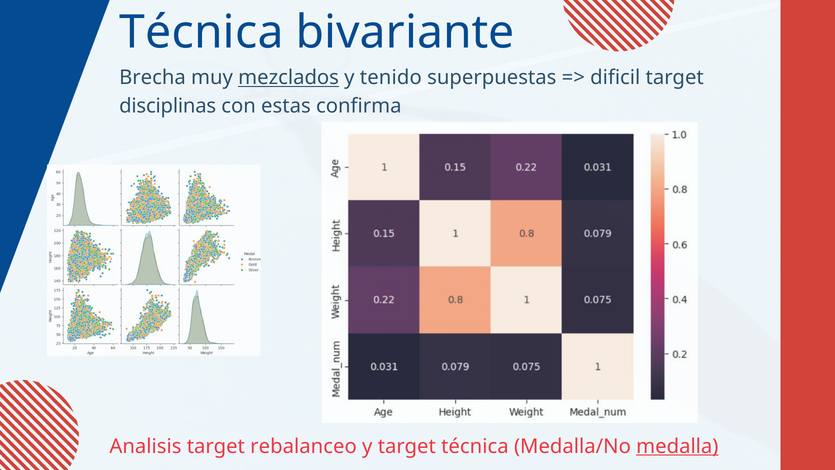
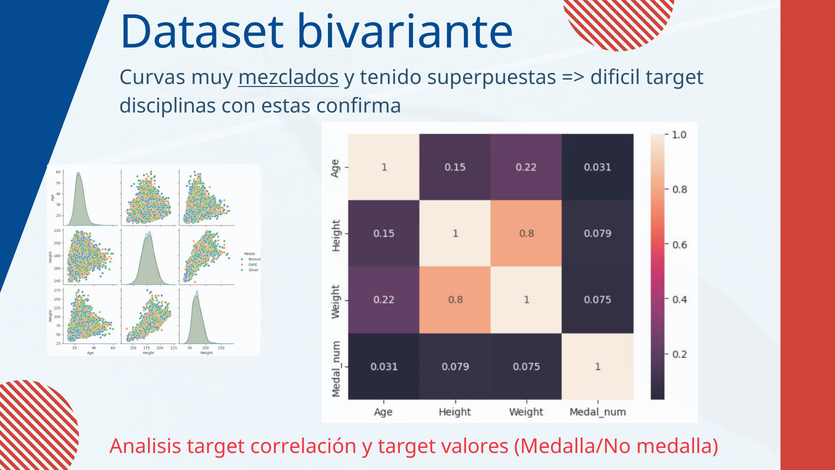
Técnica at (201, 33): Técnica -> Dataset
Brecha: Brecha -> Curvas
rebalanceo: rebalanceo -> correlación
target técnica: técnica -> valores
medalla underline: present -> none
